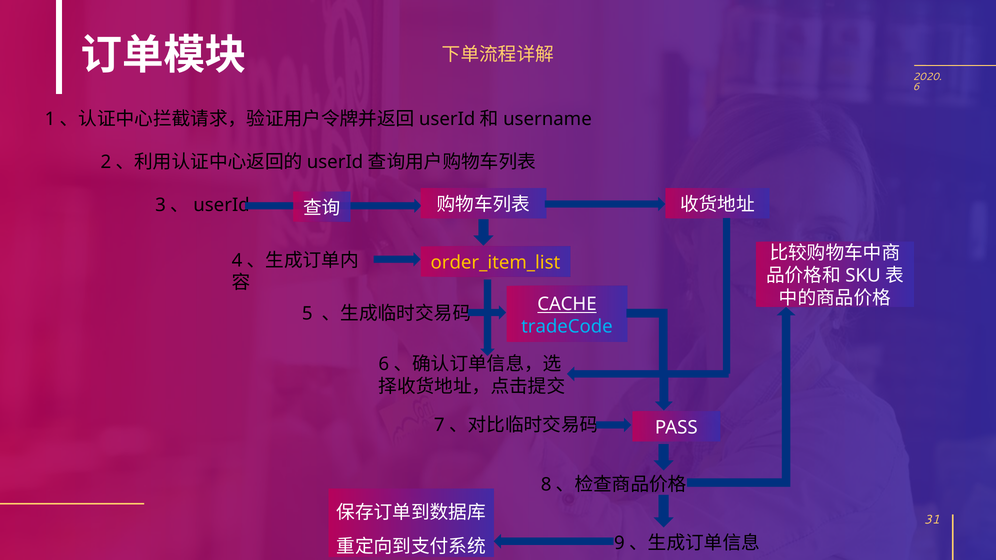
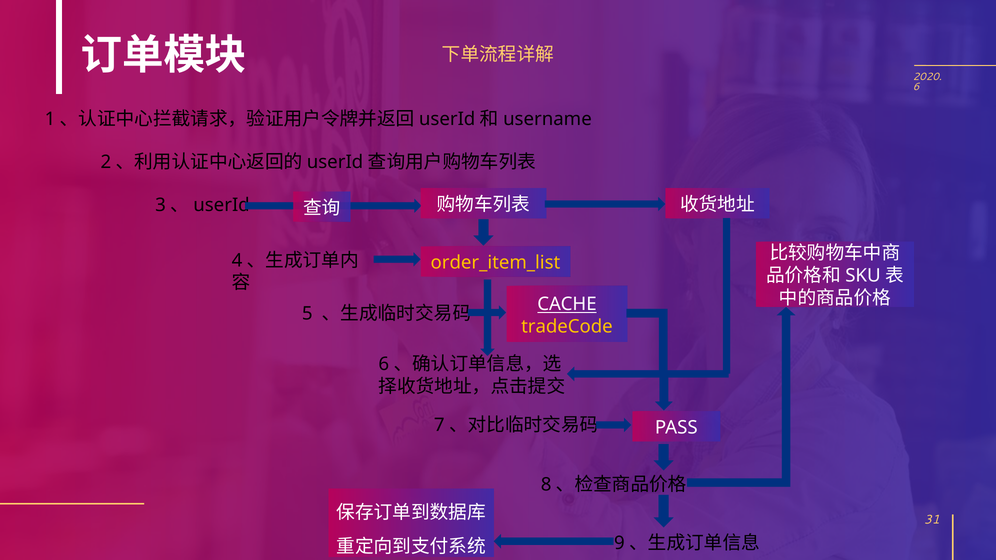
tradeCode colour: light blue -> yellow
